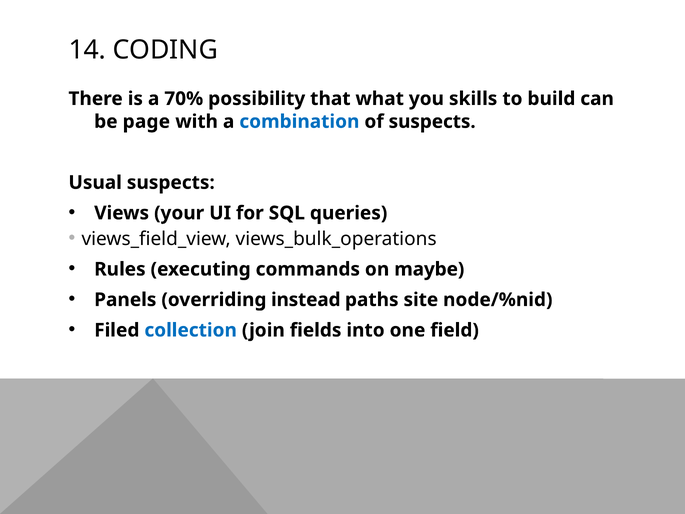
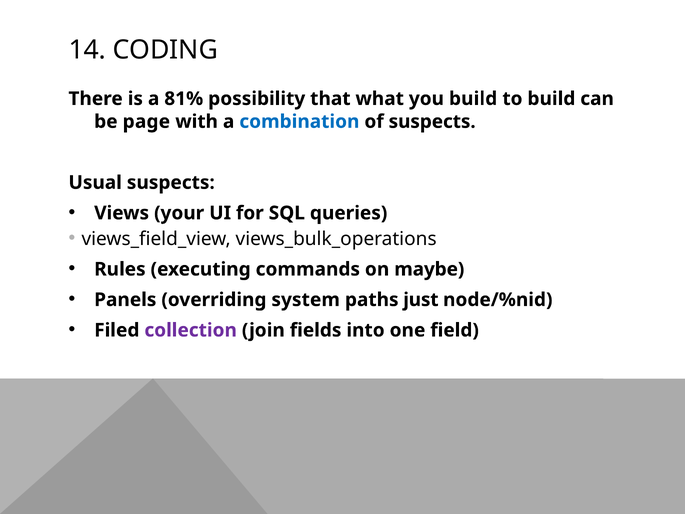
70%: 70% -> 81%
you skills: skills -> build
instead: instead -> system
site: site -> just
collection colour: blue -> purple
